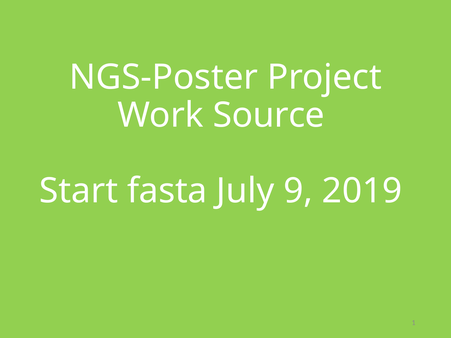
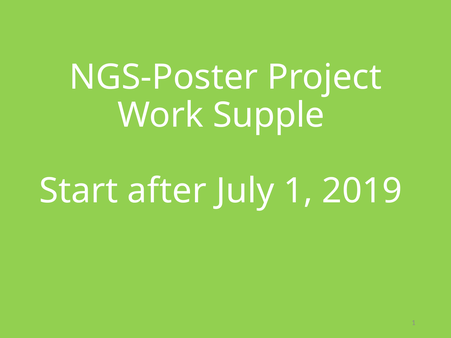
Source: Source -> Supple
fasta: fasta -> after
July 9: 9 -> 1
